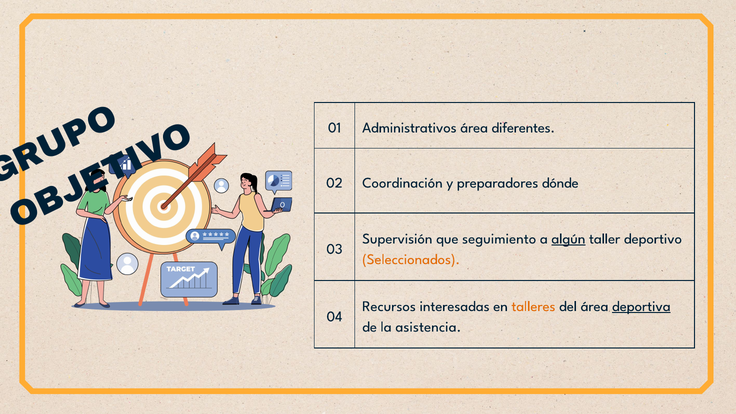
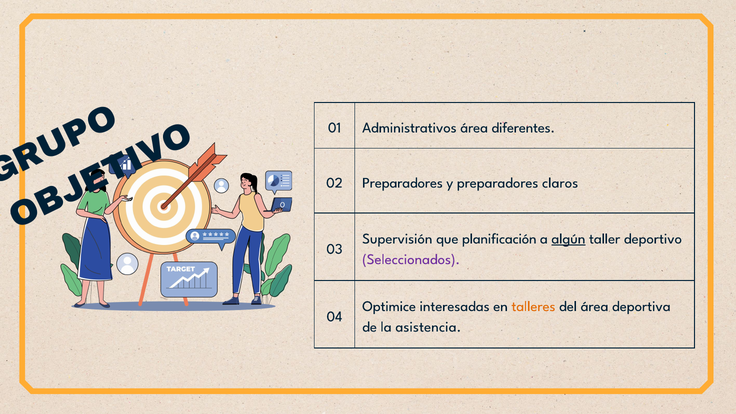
02 Coordinación: Coordinación -> Preparadores
dónde: dónde -> claros
seguimiento: seguimiento -> planificación
Seleccionados colour: orange -> purple
Recursos: Recursos -> Optimice
deportiva underline: present -> none
